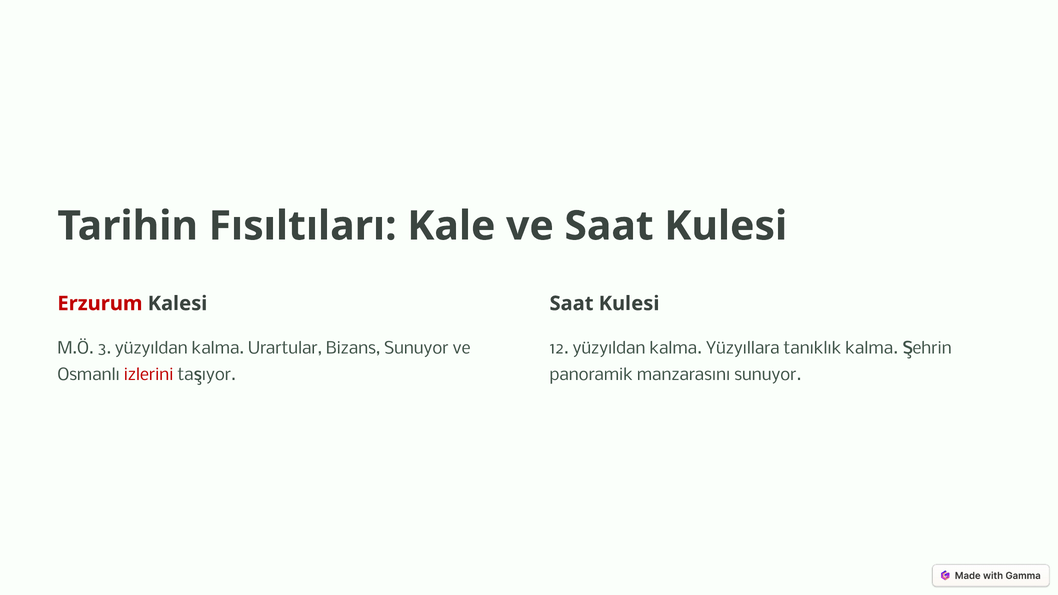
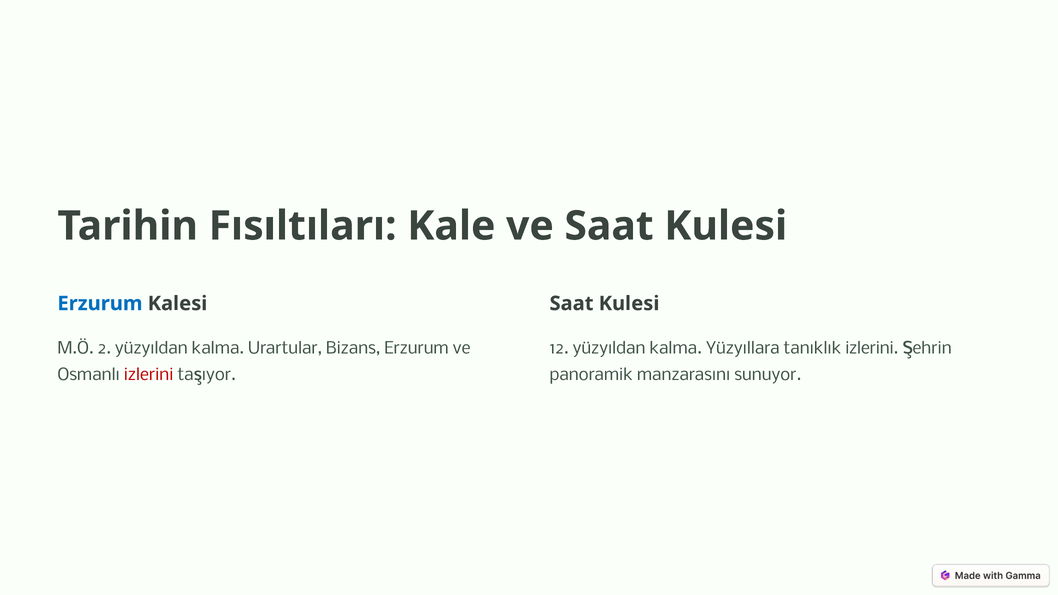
Erzurum at (100, 304) colour: red -> blue
3: 3 -> 2
Bizans Sunuyor: Sunuyor -> Erzurum
tanıklık kalma: kalma -> izlerini
